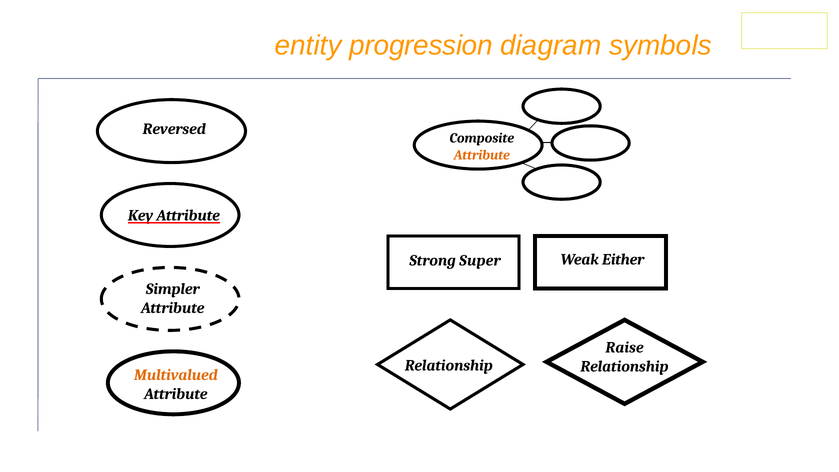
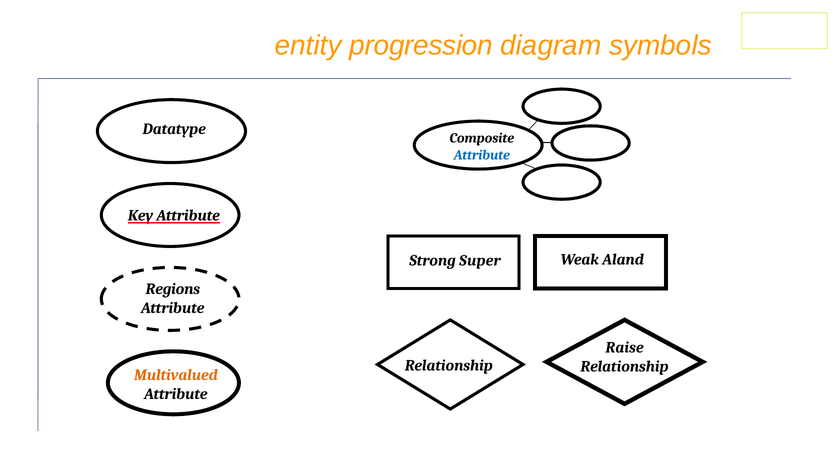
Reversed: Reversed -> Datatype
Attribute at (482, 155) colour: orange -> blue
Either: Either -> Aland
Simpler: Simpler -> Regions
